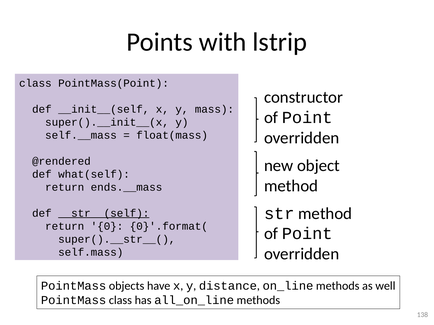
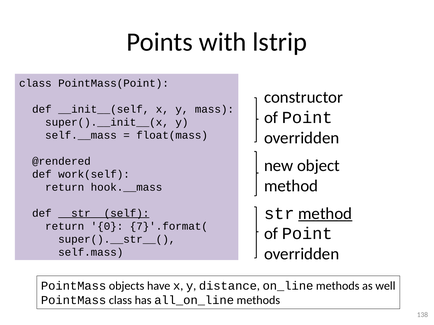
what(self: what(self -> work(self
ends.__mass: ends.__mass -> hook.__mass
method at (325, 214) underline: none -> present
0}'.format(: 0}'.format( -> 7}'.format(
